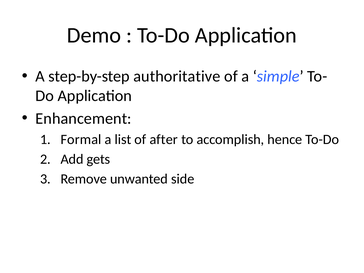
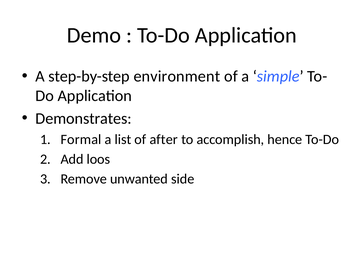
authoritative: authoritative -> environment
Enhancement: Enhancement -> Demonstrates
gets: gets -> loos
